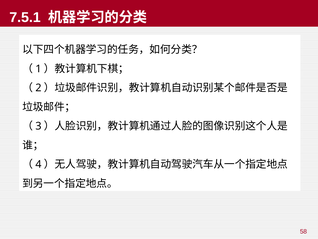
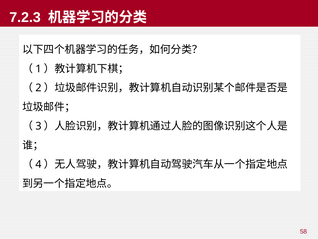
7.5.1: 7.5.1 -> 7.2.3
